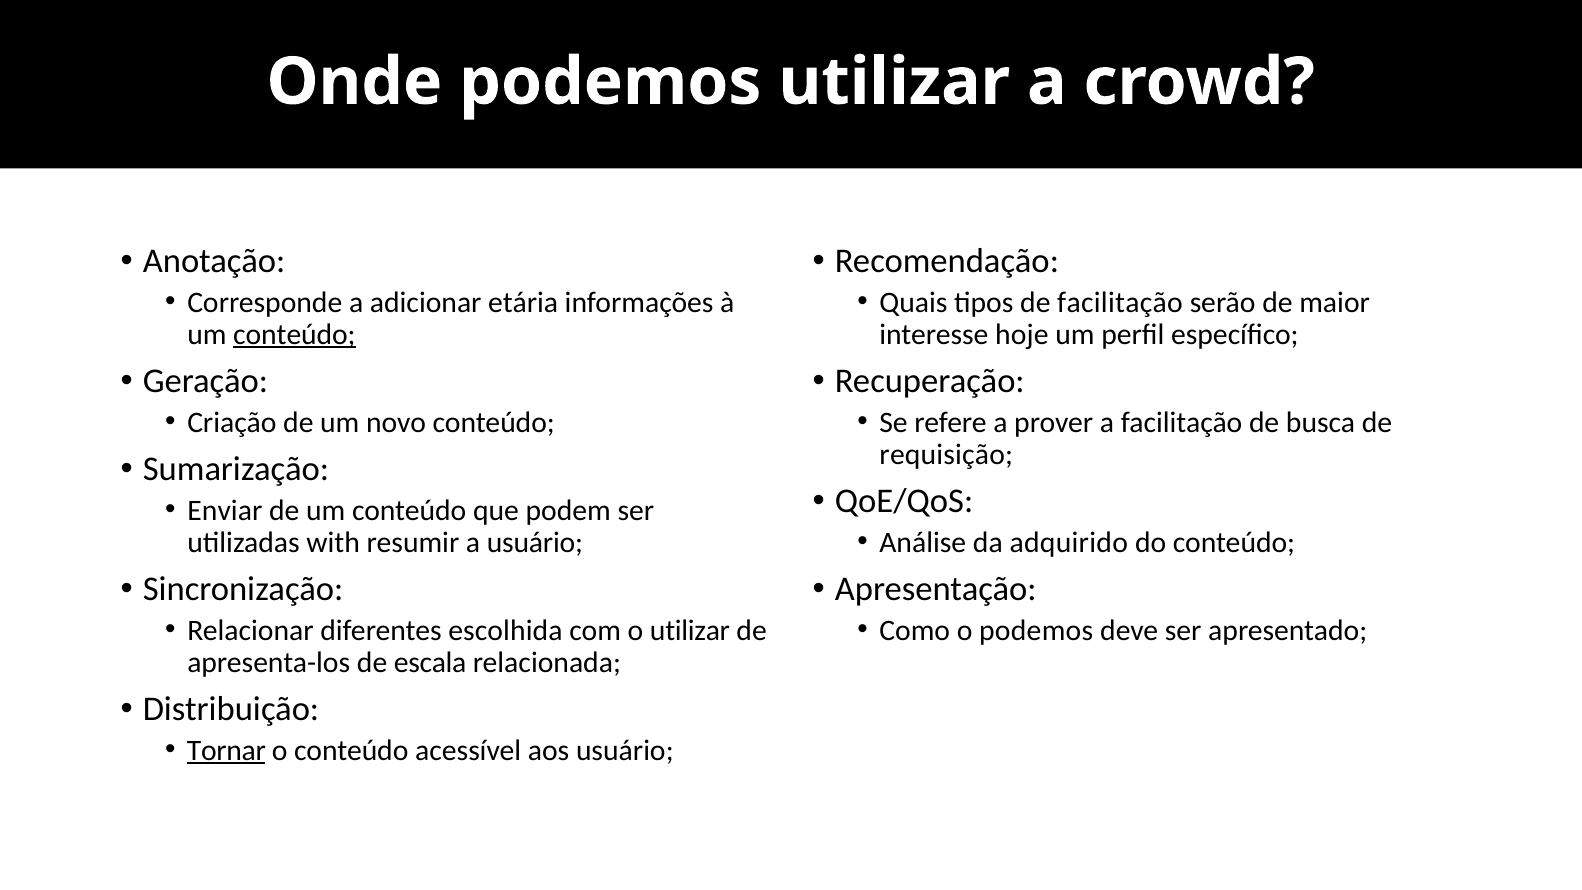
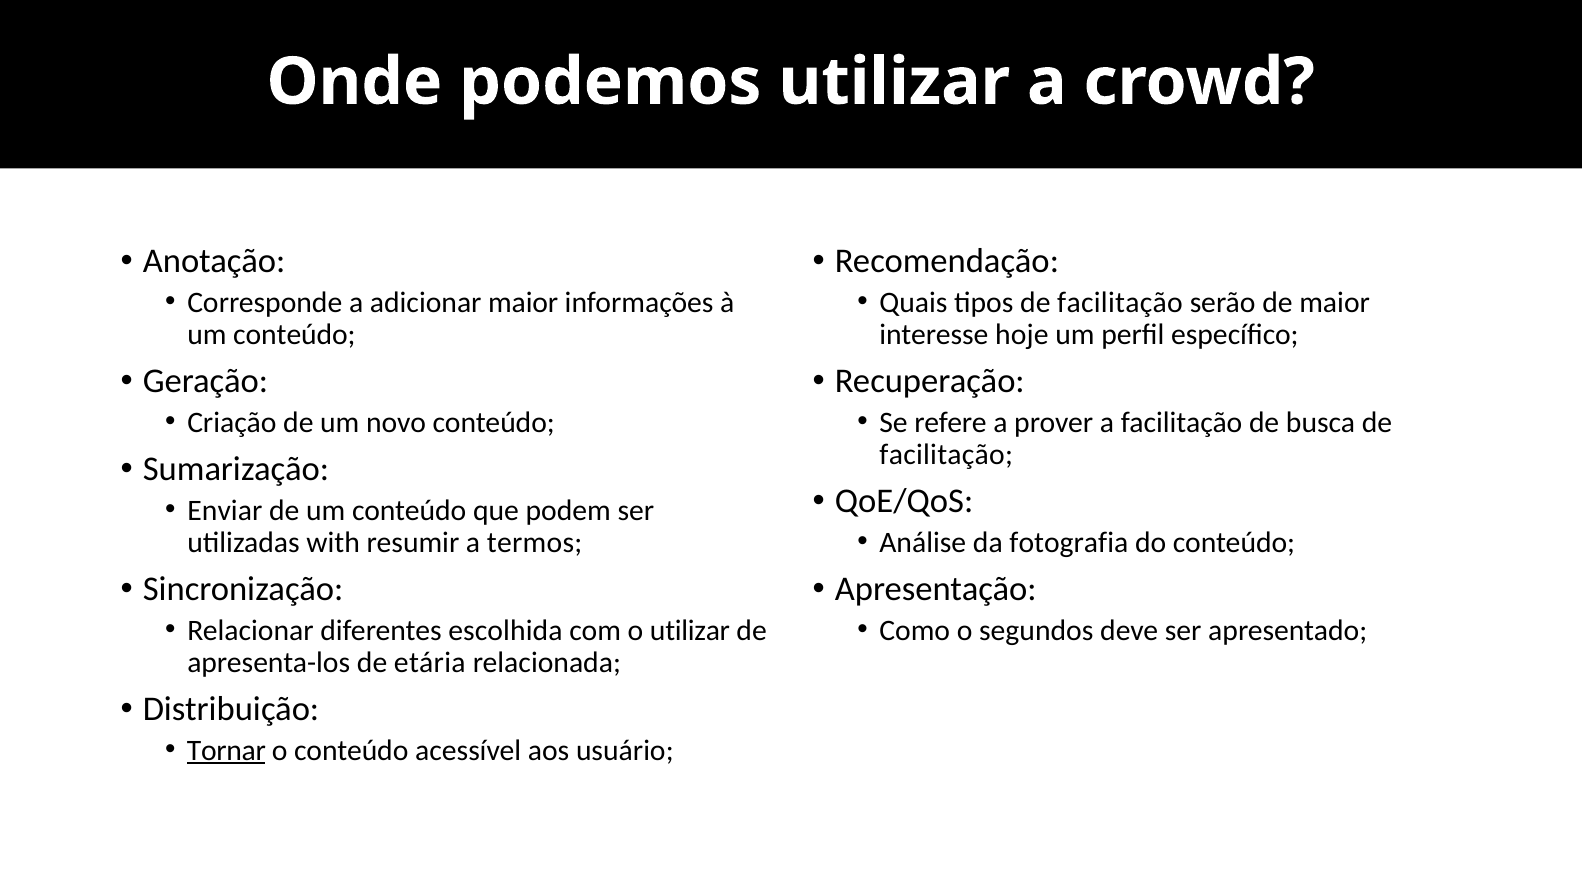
adicionar etária: etária -> maior
conteúdo at (294, 334) underline: present -> none
requisição at (946, 454): requisição -> facilitação
adquirido: adquirido -> fotografia
a usuário: usuário -> termos
o podemos: podemos -> segundos
escala: escala -> etária
